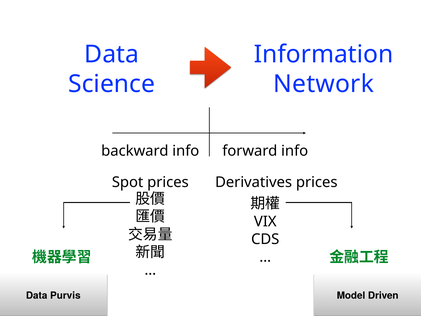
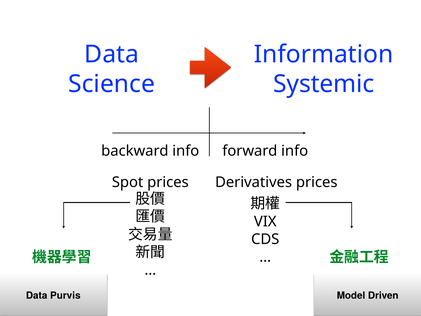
Network: Network -> Systemic
